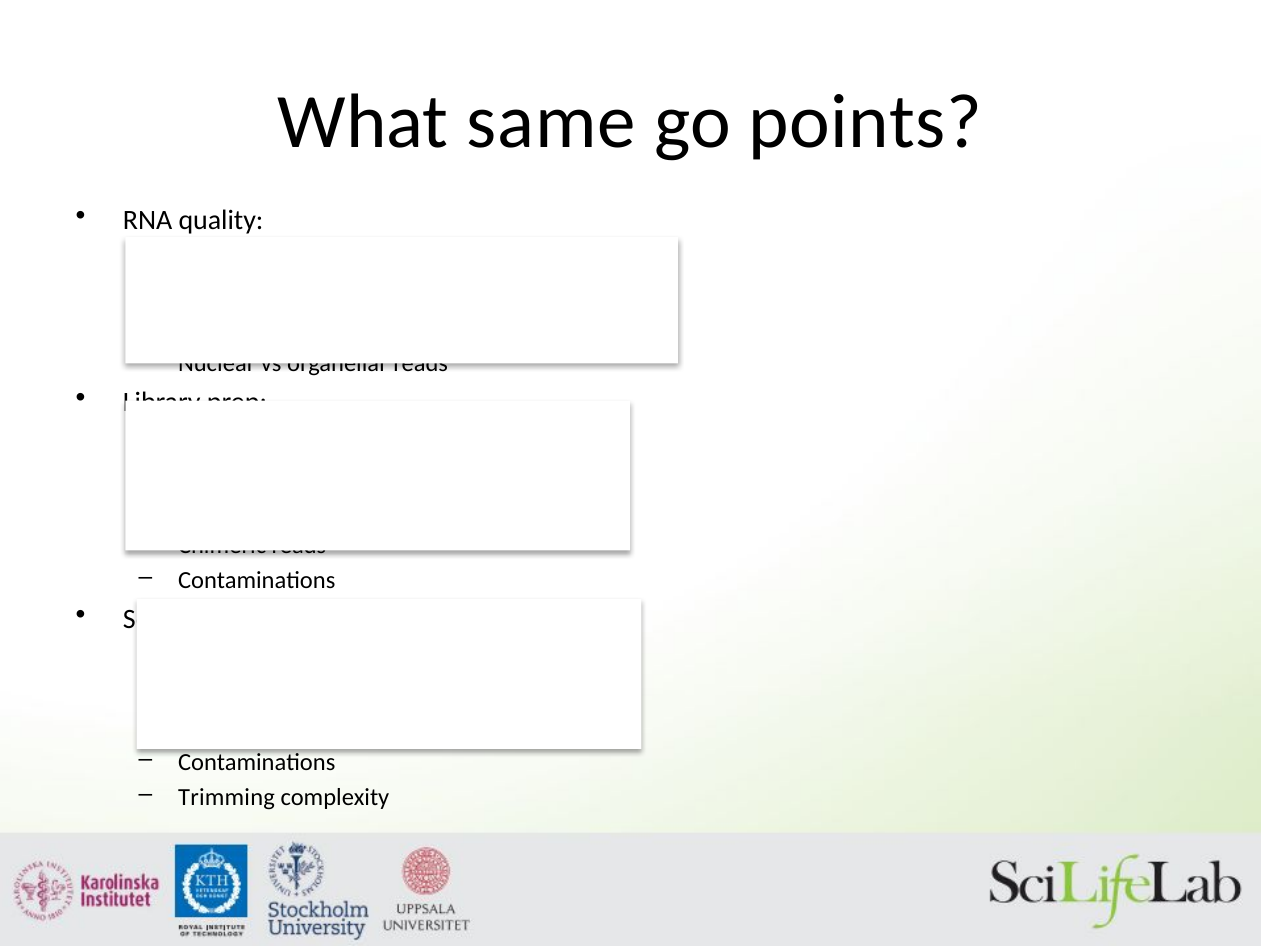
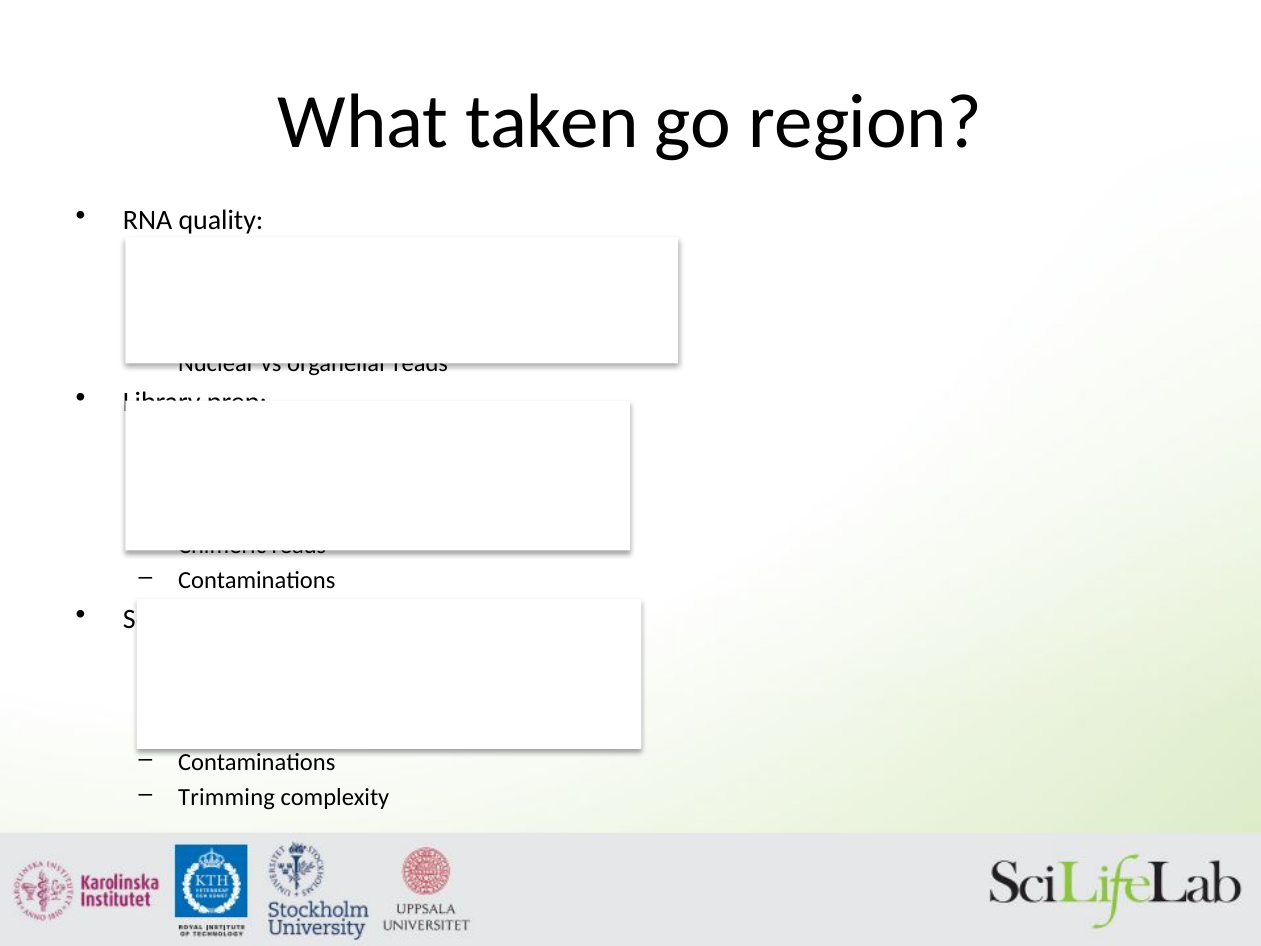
same: same -> taken
points: points -> region
